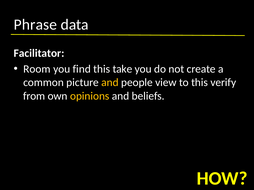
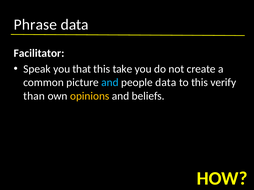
Room: Room -> Speak
find: find -> that
and at (110, 83) colour: yellow -> light blue
people view: view -> data
from: from -> than
